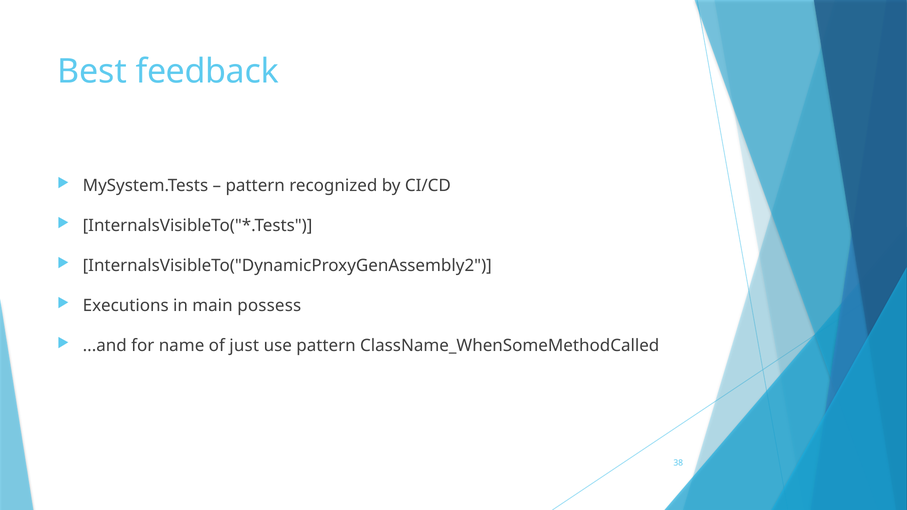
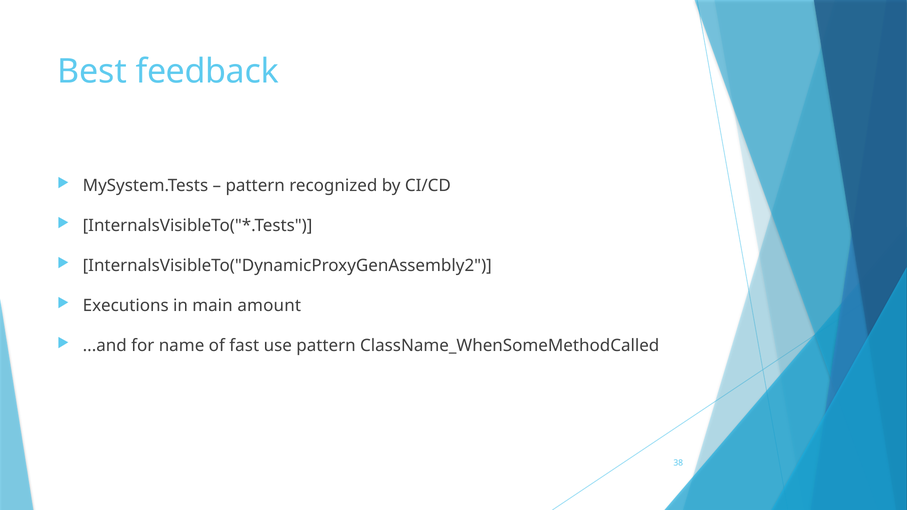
possess: possess -> amount
just: just -> fast
